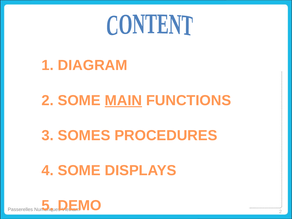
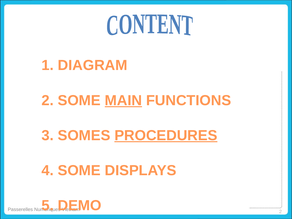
PROCEDURES underline: none -> present
